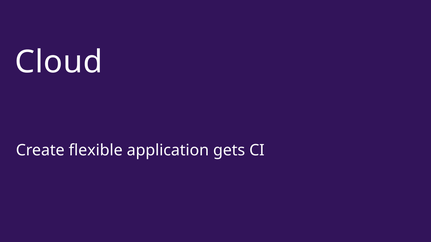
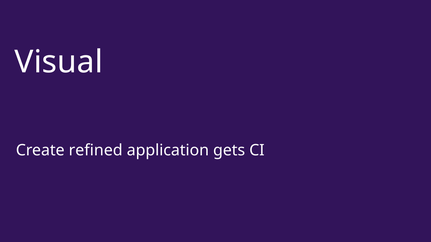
Cloud: Cloud -> Visual
flexible: flexible -> refined
